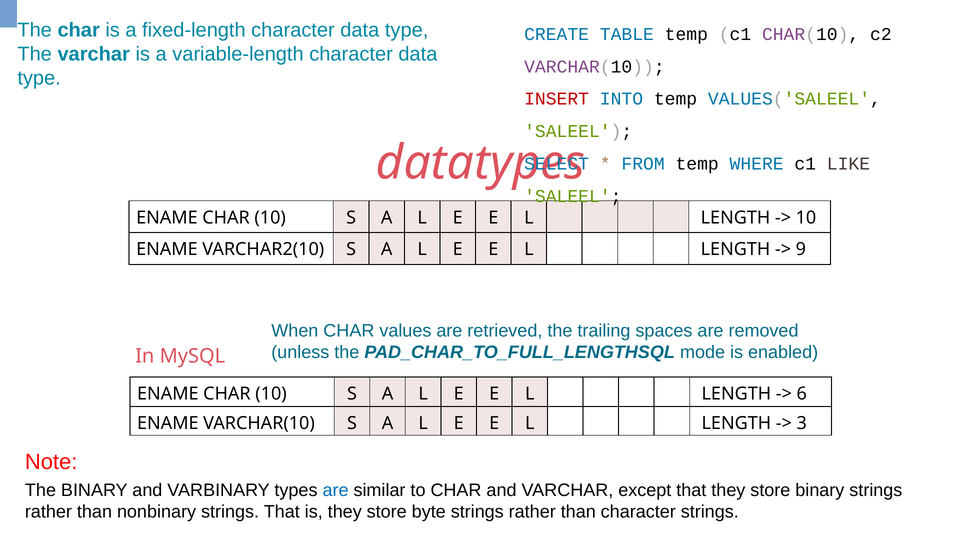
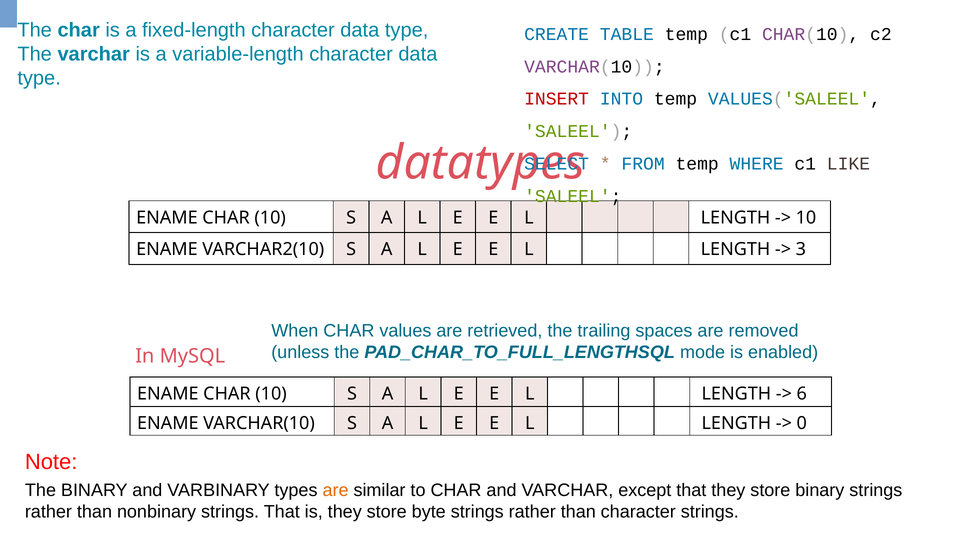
9: 9 -> 3
3: 3 -> 0
are at (336, 490) colour: blue -> orange
